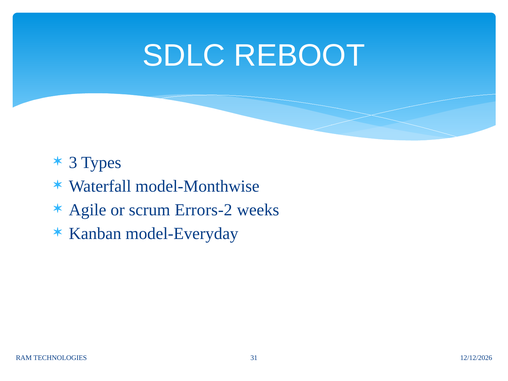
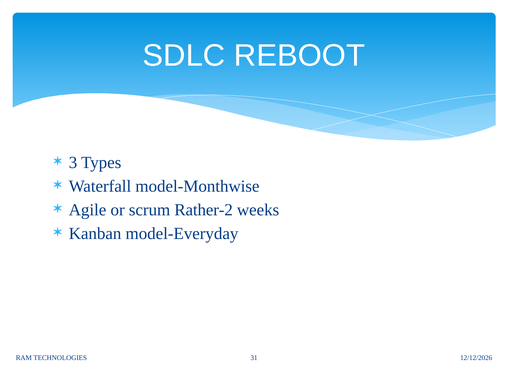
Errors-2: Errors-2 -> Rather-2
